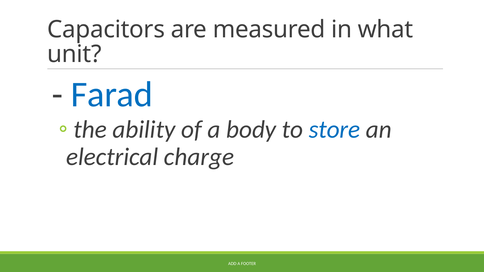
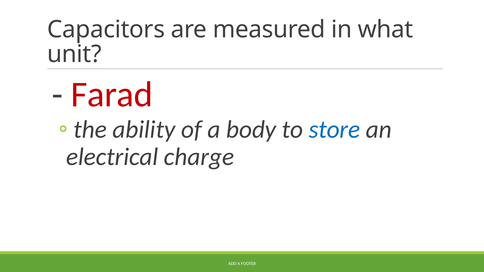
Farad colour: blue -> red
